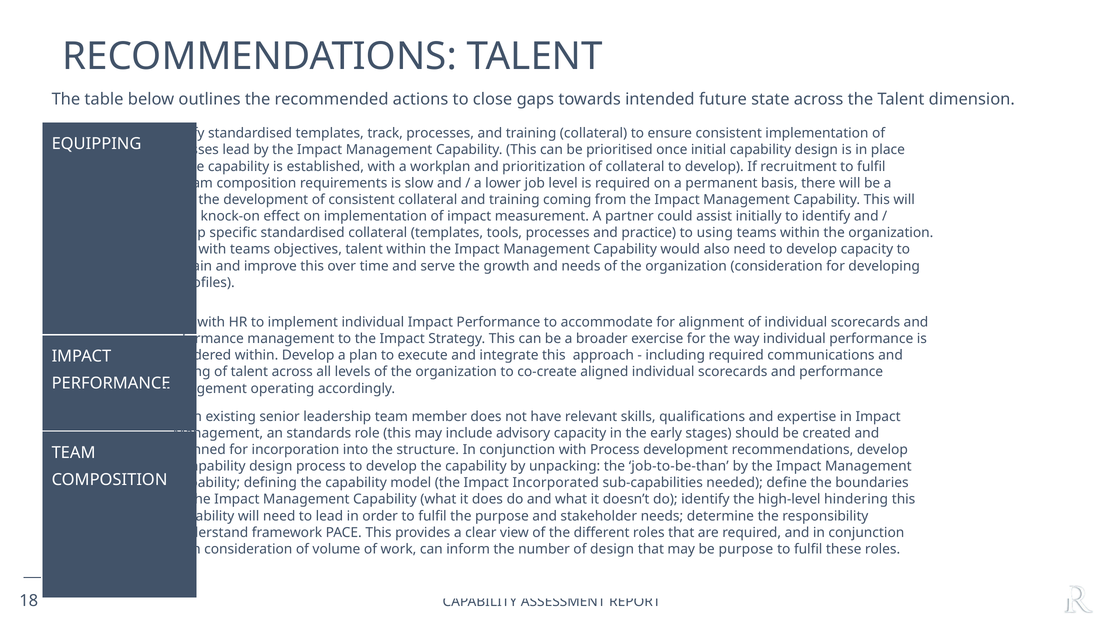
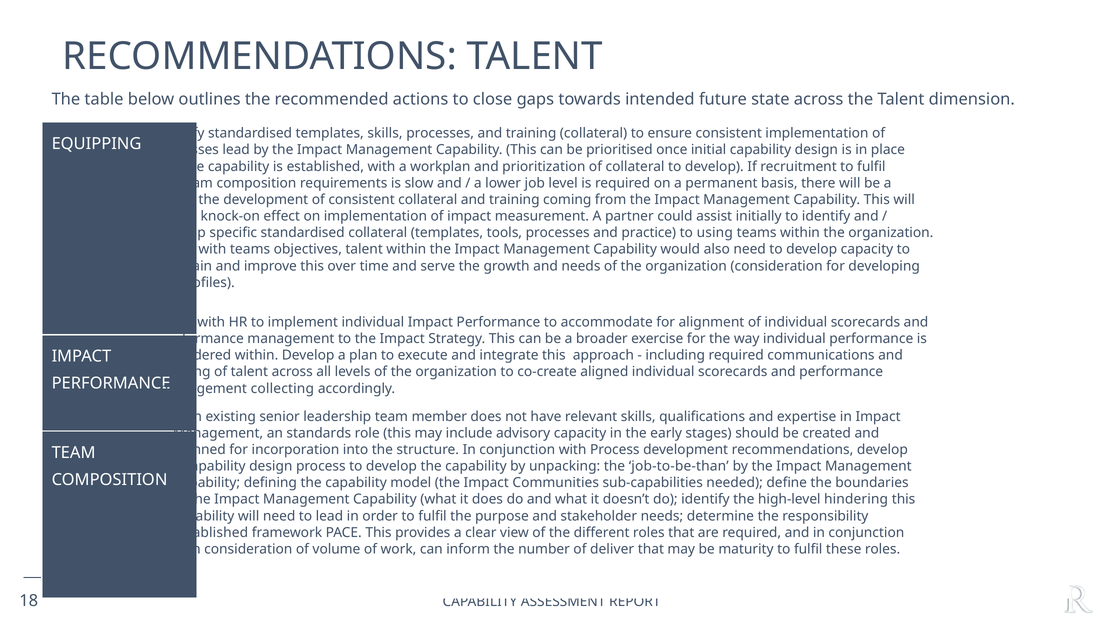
templates track: track -> skills
operating: operating -> collecting
Incorporated: Incorporated -> Communities
understand at (211, 532): understand -> established
of design: design -> deliver
be purpose: purpose -> maturity
